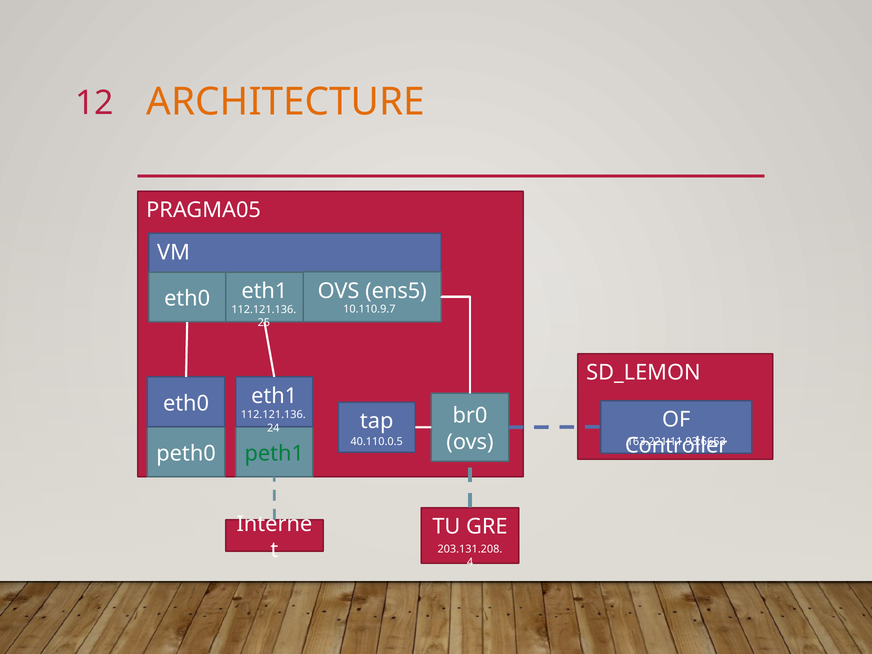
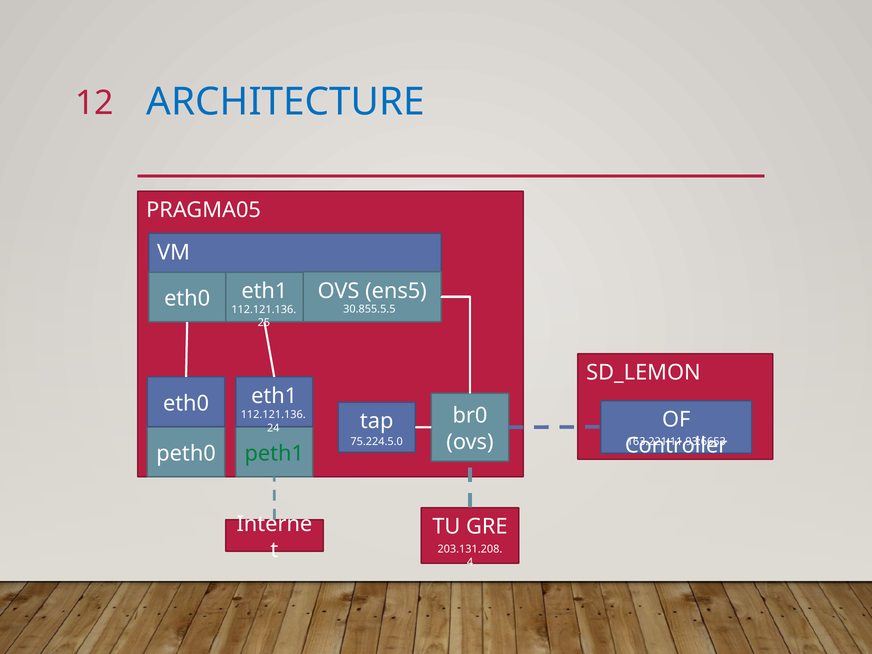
ARCHITECTURE colour: orange -> blue
10.110.9.7: 10.110.9.7 -> 30.855.5.5
40.110.0.5: 40.110.0.5 -> 75.224.5.0
